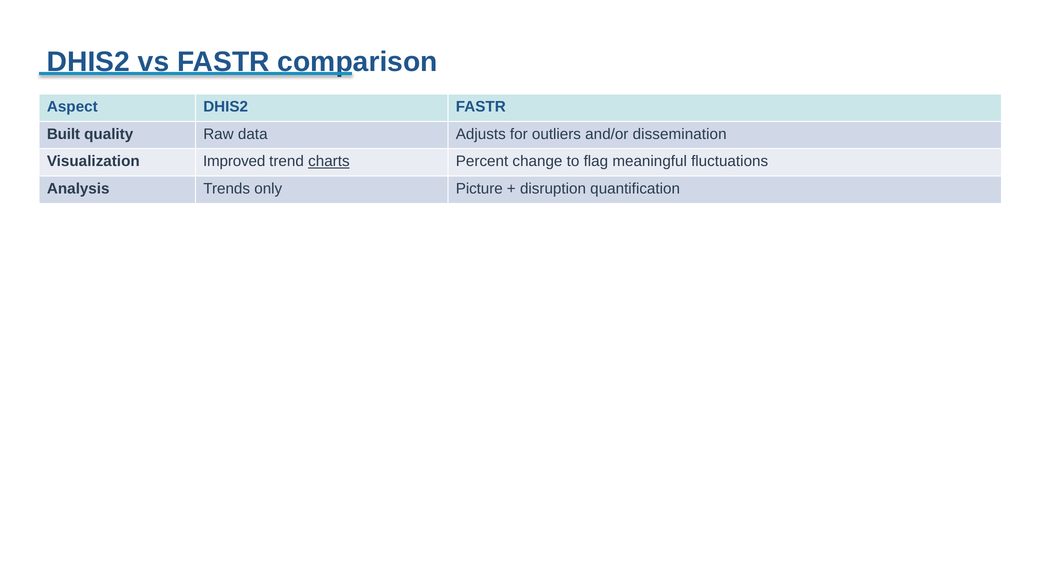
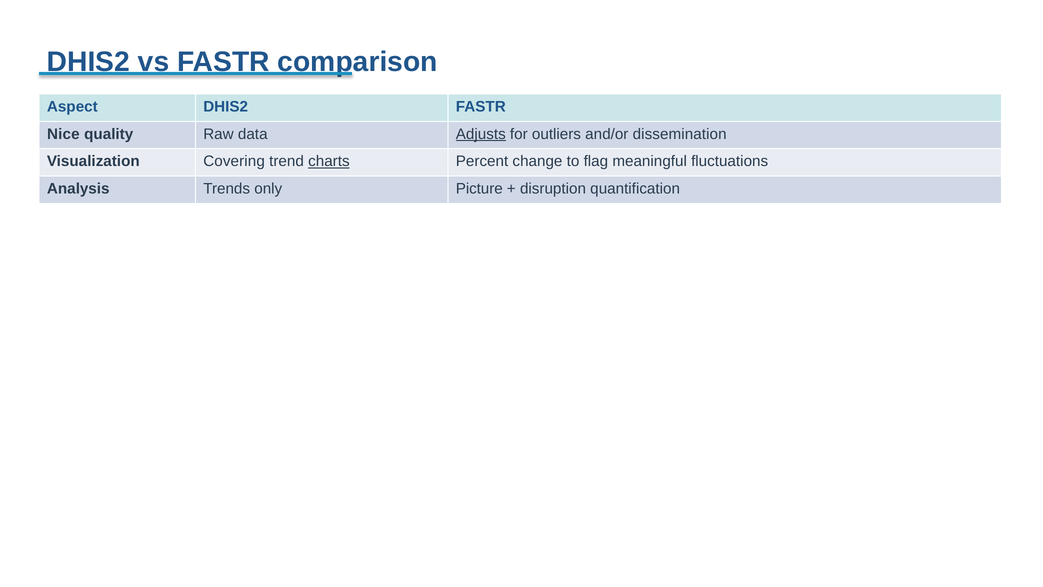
Built: Built -> Nice
Adjusts underline: none -> present
Improved: Improved -> Covering
